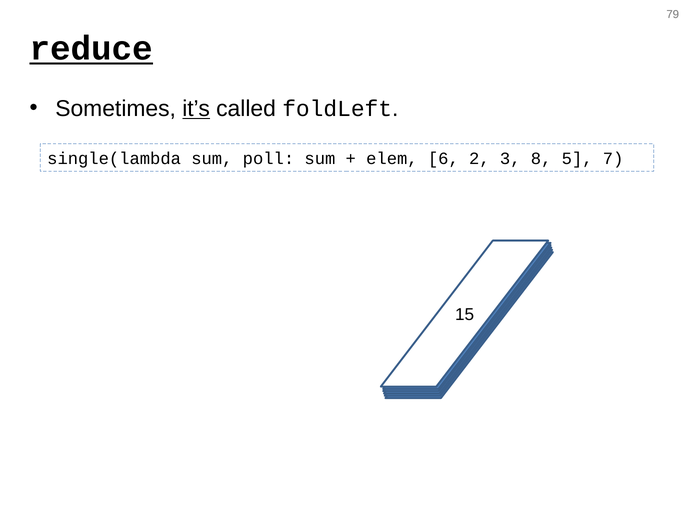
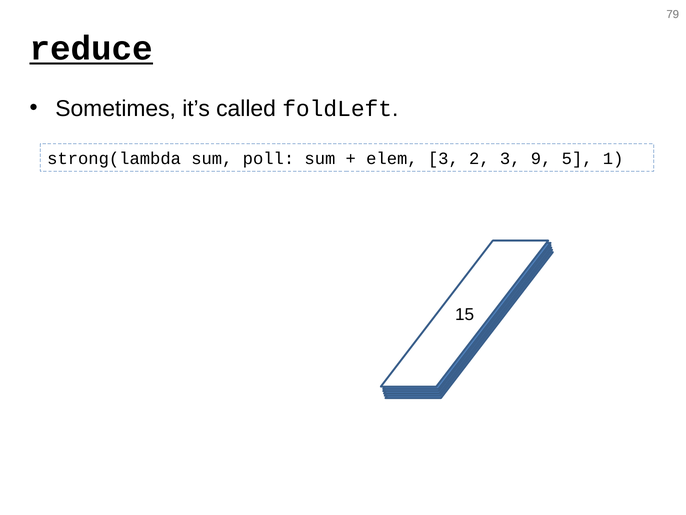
it’s underline: present -> none
single(lambda: single(lambda -> strong(lambda
elem 6: 6 -> 3
8: 8 -> 9
7: 7 -> 1
